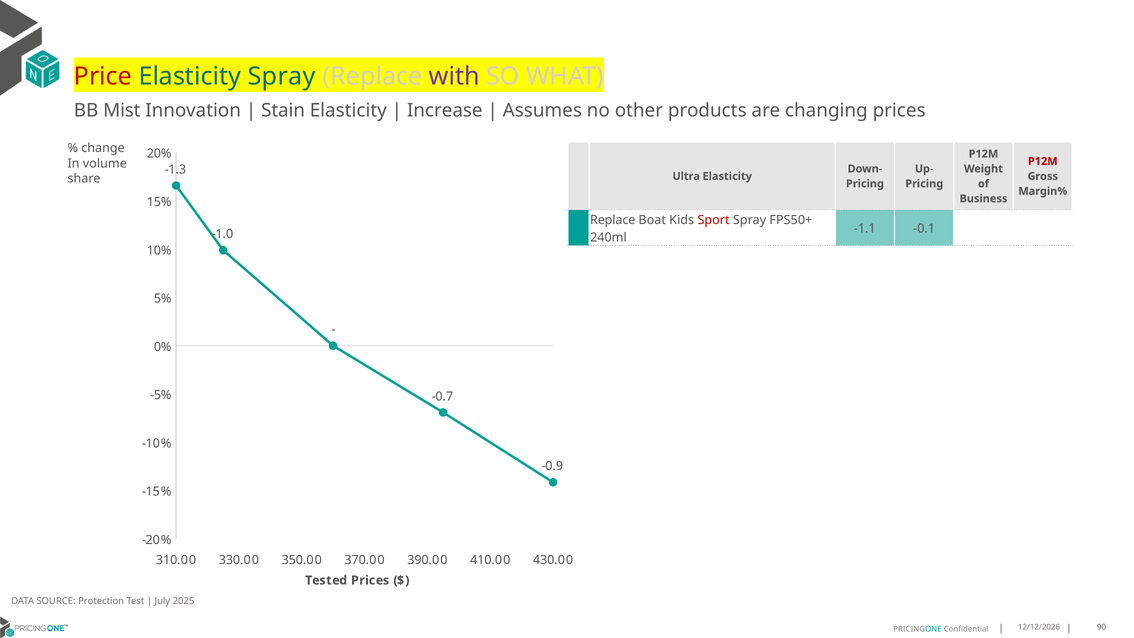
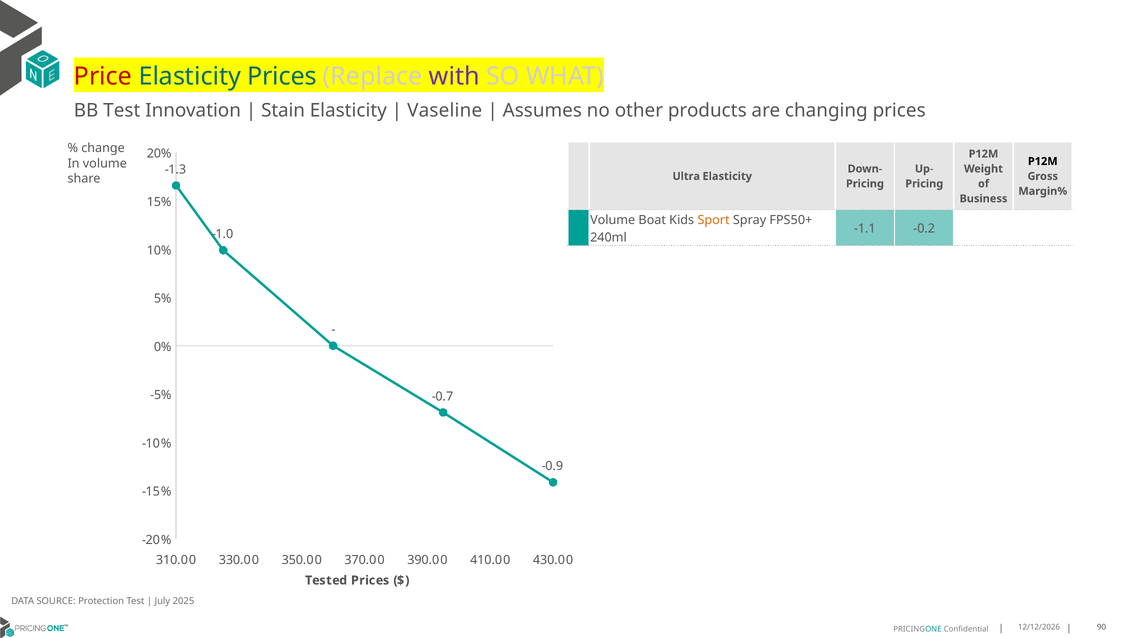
Elasticity Spray: Spray -> Prices
BB Mist: Mist -> Test
Increase: Increase -> Vaseline
P12M at (1043, 161) colour: red -> black
Replace at (613, 220): Replace -> Volume
Sport colour: red -> orange
-0.1: -0.1 -> -0.2
